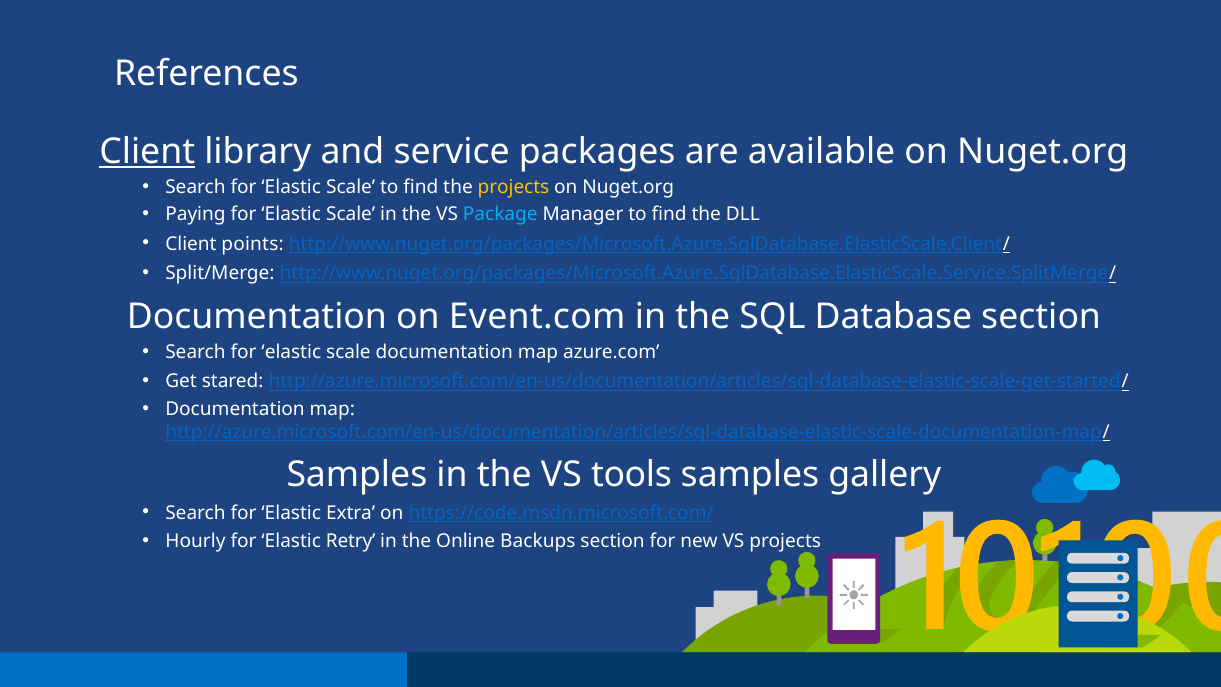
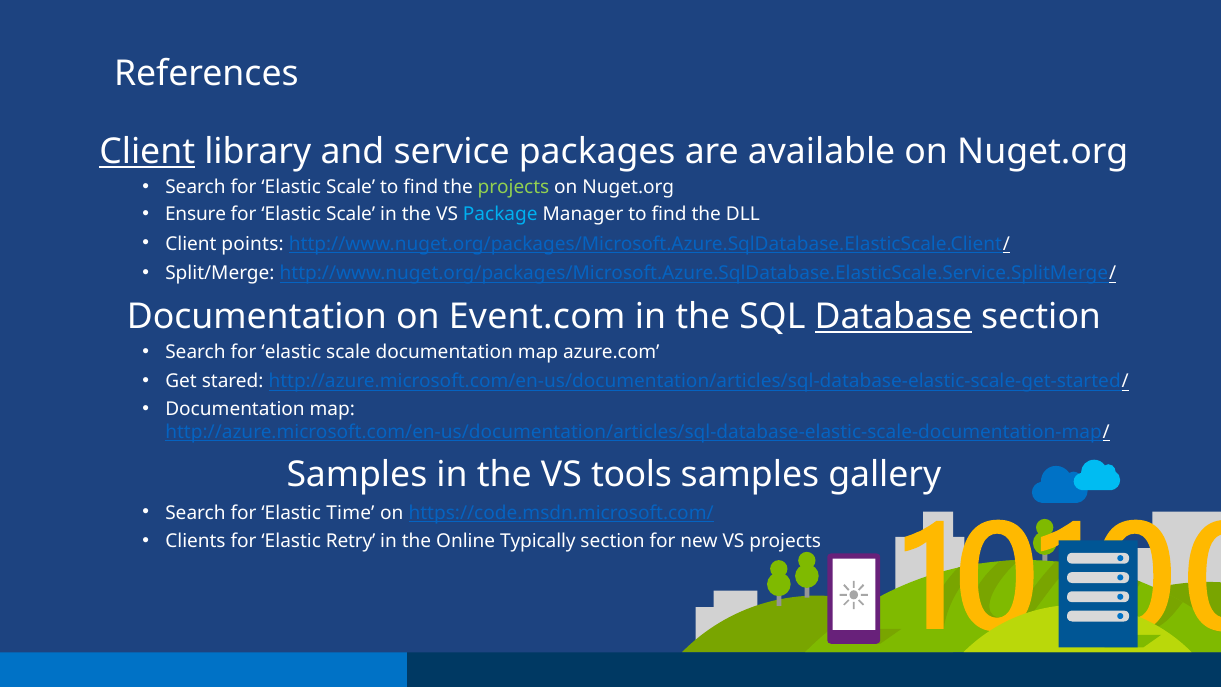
projects at (514, 187) colour: yellow -> light green
Paying: Paying -> Ensure
Database underline: none -> present
Extra: Extra -> Time
Hourly: Hourly -> Clients
Backups: Backups -> Typically
